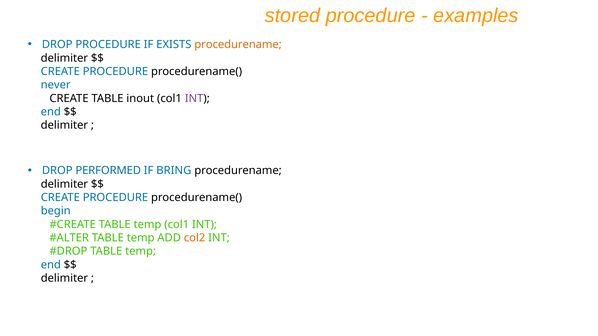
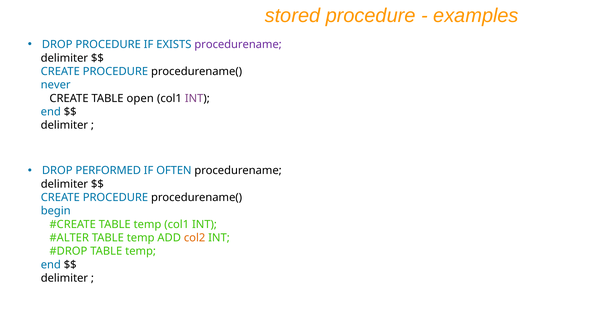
procedurename at (238, 45) colour: orange -> purple
inout: inout -> open
BRING: BRING -> OFTEN
